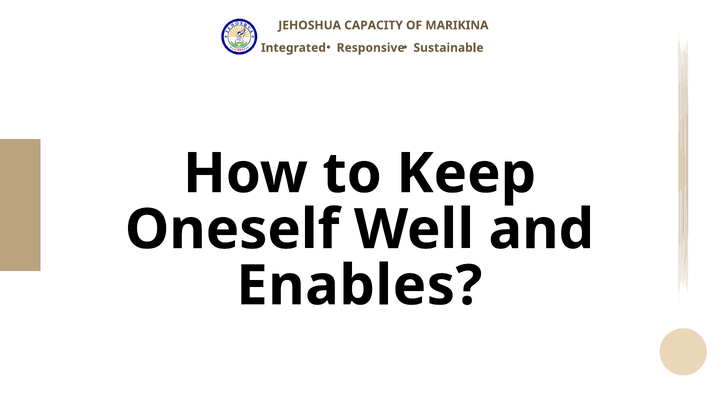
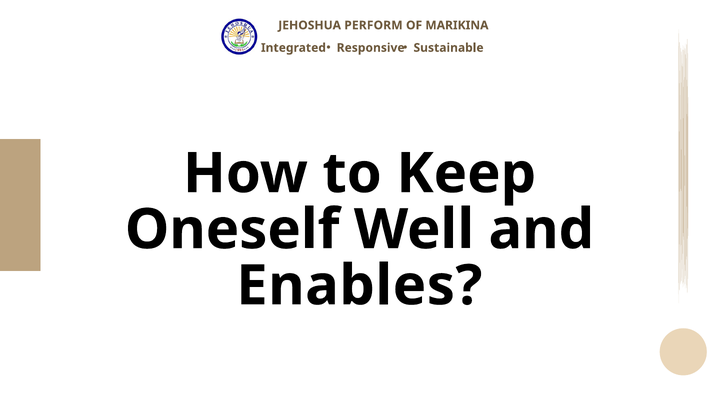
CAPACITY: CAPACITY -> PERFORM
